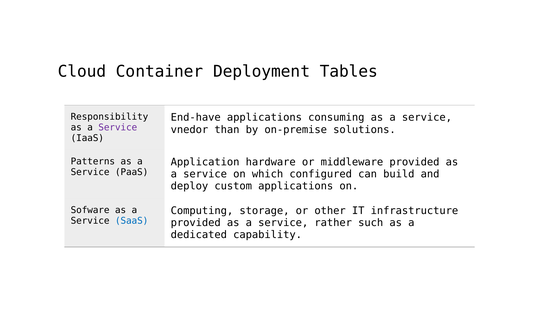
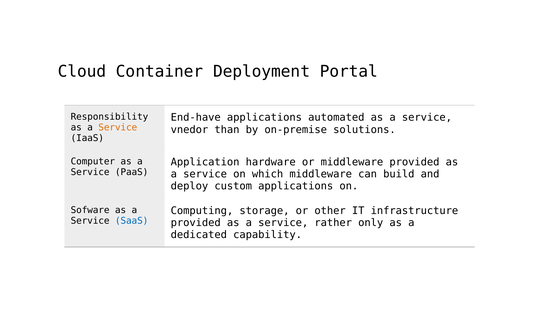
Tables: Tables -> Portal
consuming: consuming -> automated
Service at (118, 127) colour: purple -> orange
Patterns: Patterns -> Computer
which configured: configured -> middleware
such: such -> only
